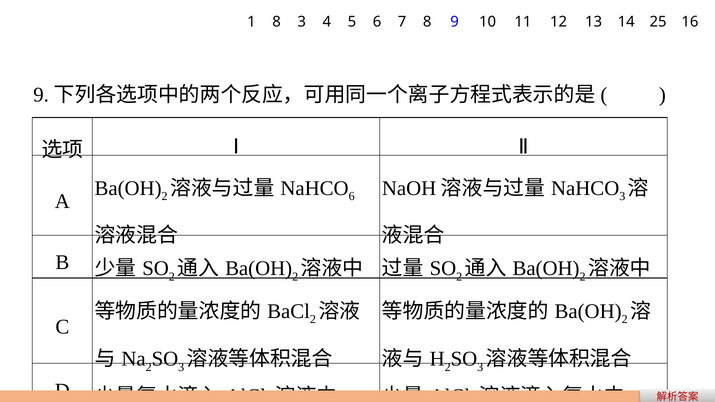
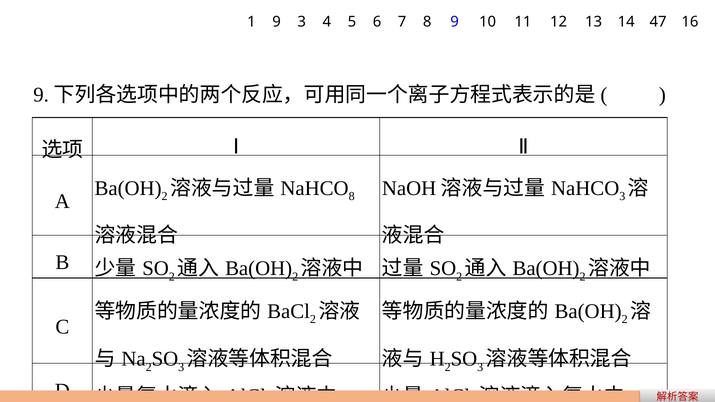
1 8: 8 -> 9
25: 25 -> 47
6 at (352, 197): 6 -> 8
